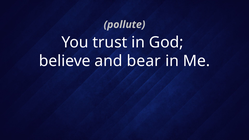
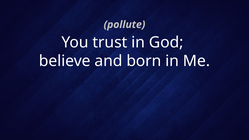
bear: bear -> born
